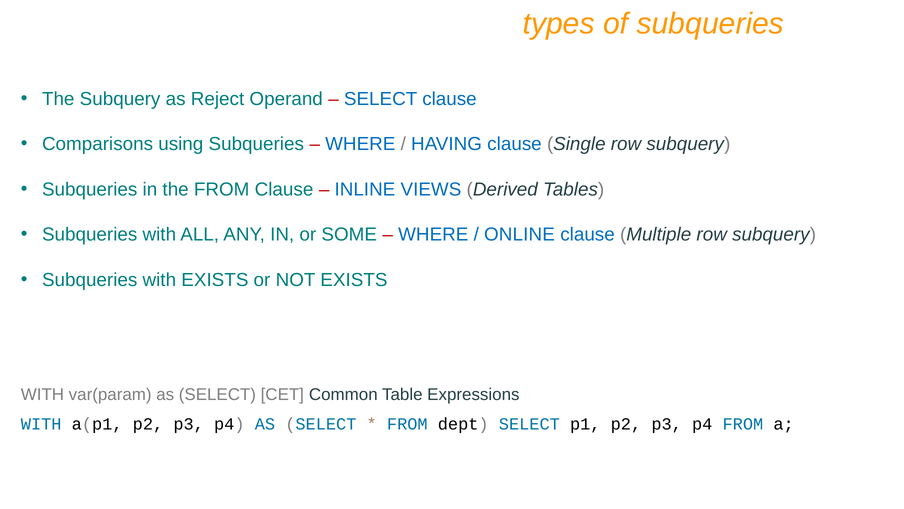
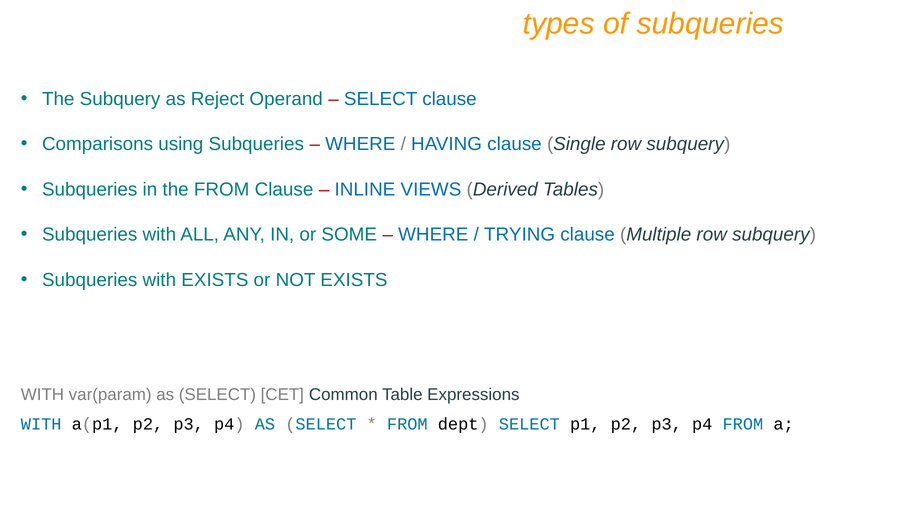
ONLINE: ONLINE -> TRYING
